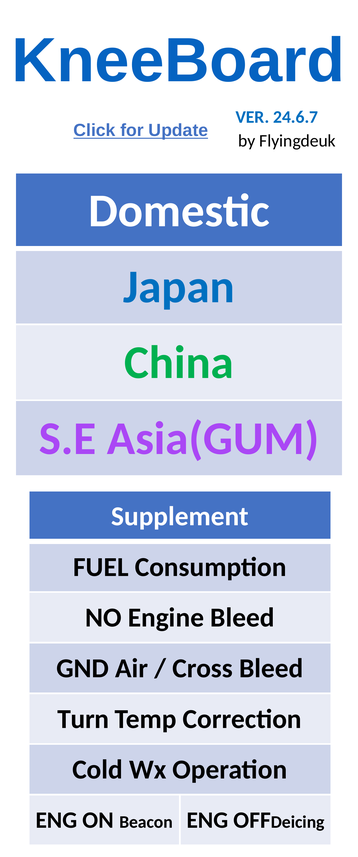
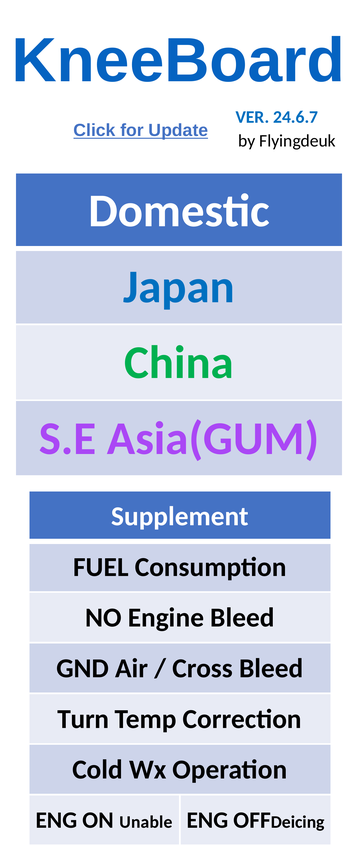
Beacon: Beacon -> Unable
